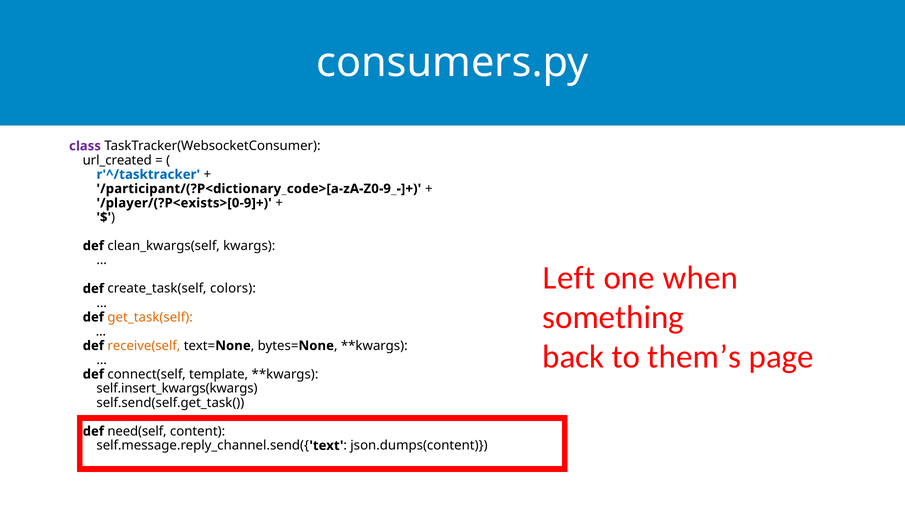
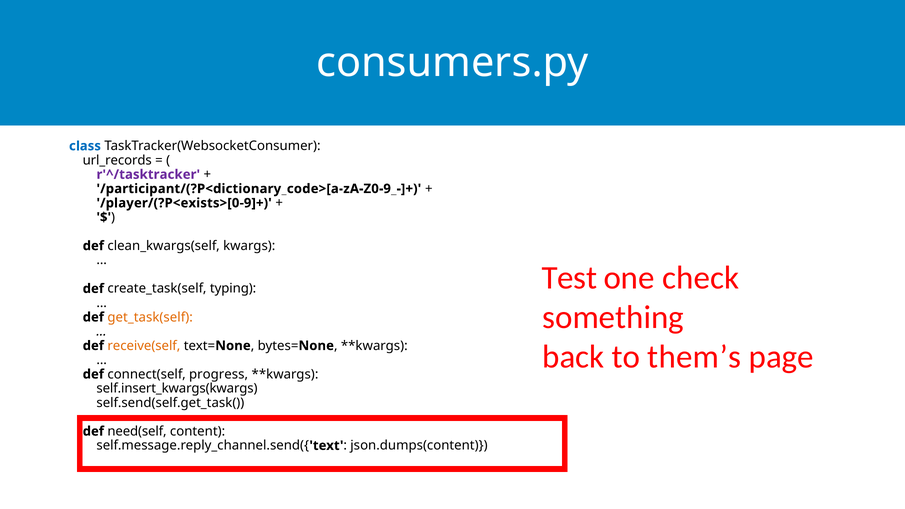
class colour: purple -> blue
url_created: url_created -> url_records
r'^/tasktracker colour: blue -> purple
Left: Left -> Test
when: when -> check
colors: colors -> typing
template: template -> progress
